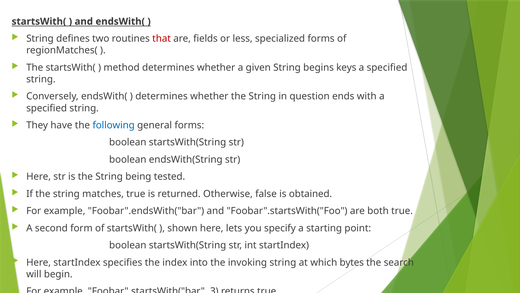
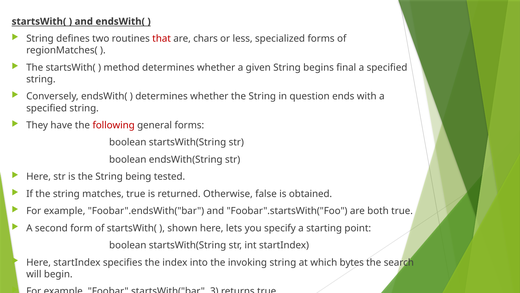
fields: fields -> chars
keys: keys -> final
following colour: blue -> red
